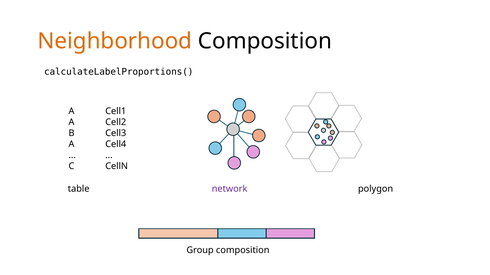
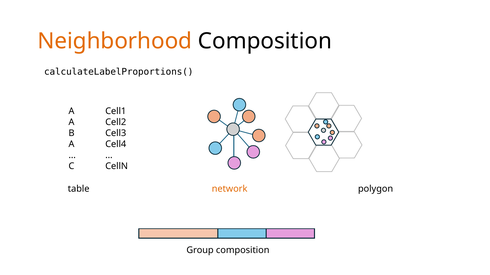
network colour: purple -> orange
